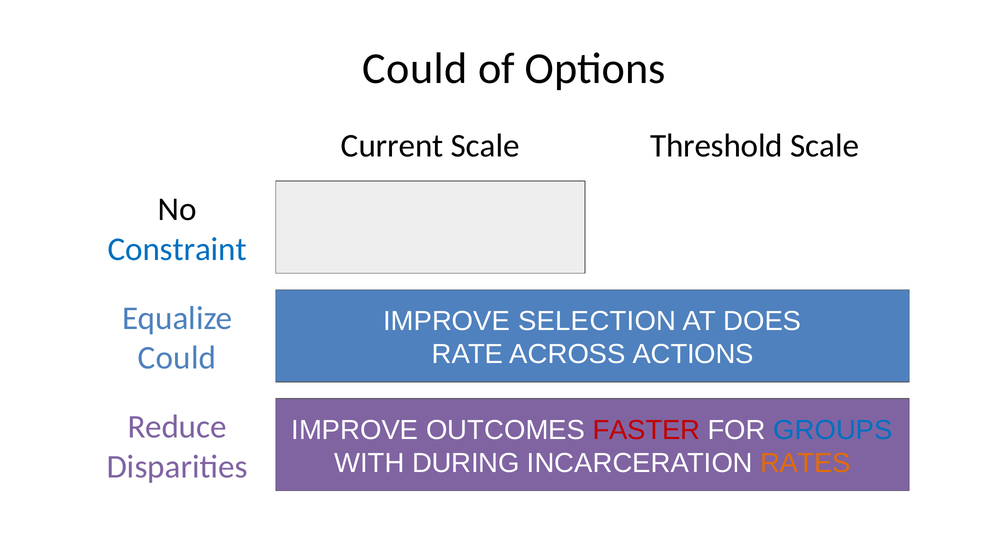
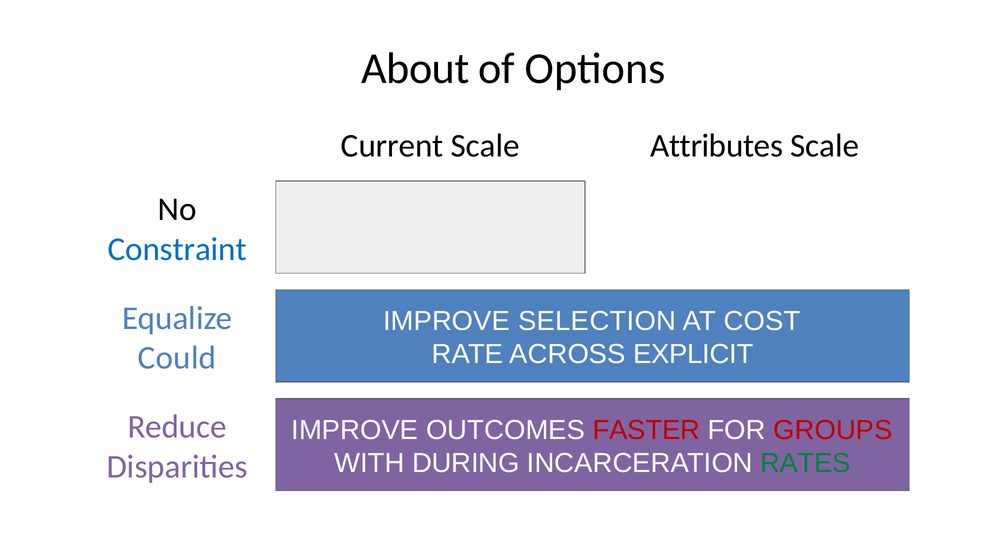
Could at (415, 69): Could -> About
Threshold: Threshold -> Attributes
DOES: DOES -> COST
ACTIONS: ACTIONS -> EXPLICIT
GROUPS colour: blue -> red
RATES colour: orange -> green
